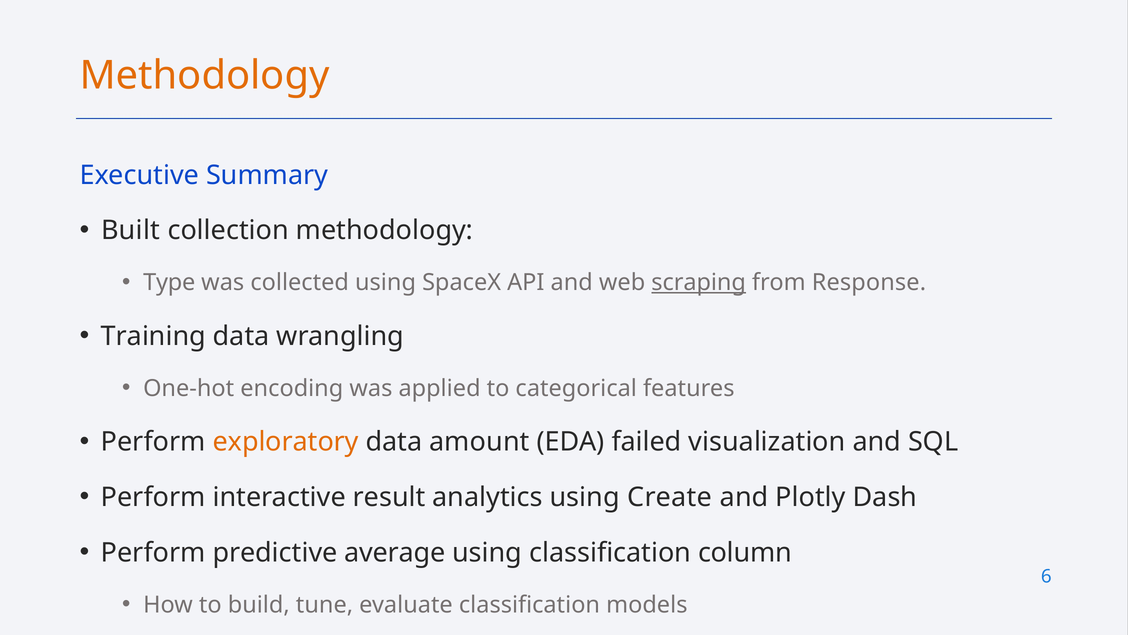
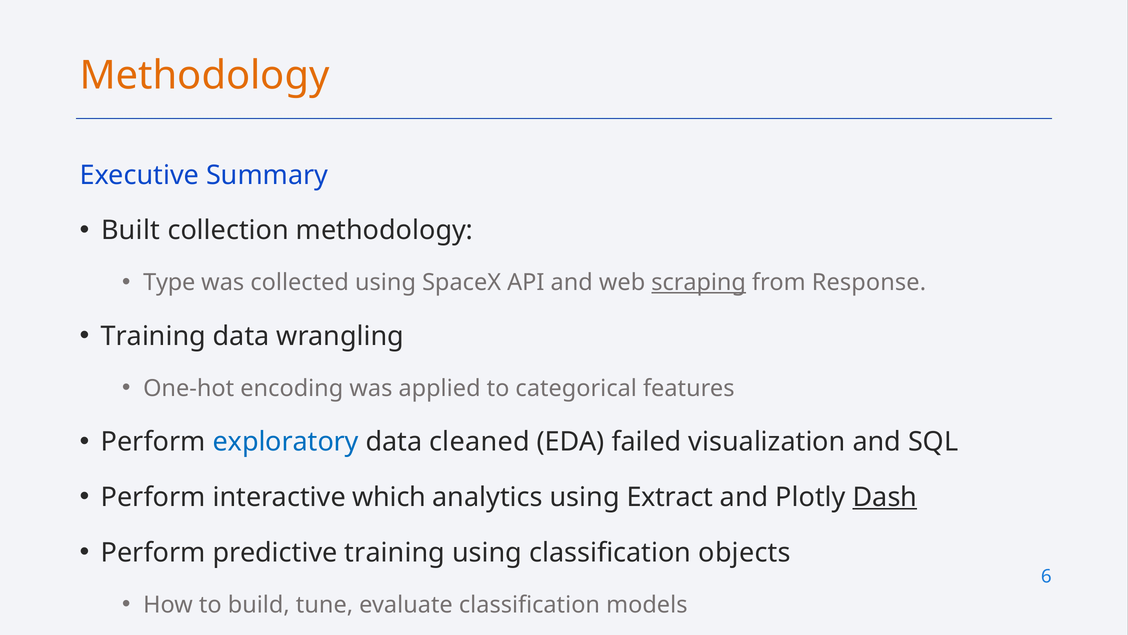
exploratory colour: orange -> blue
amount: amount -> cleaned
result: result -> which
Create: Create -> Extract
Dash underline: none -> present
predictive average: average -> training
column: column -> objects
